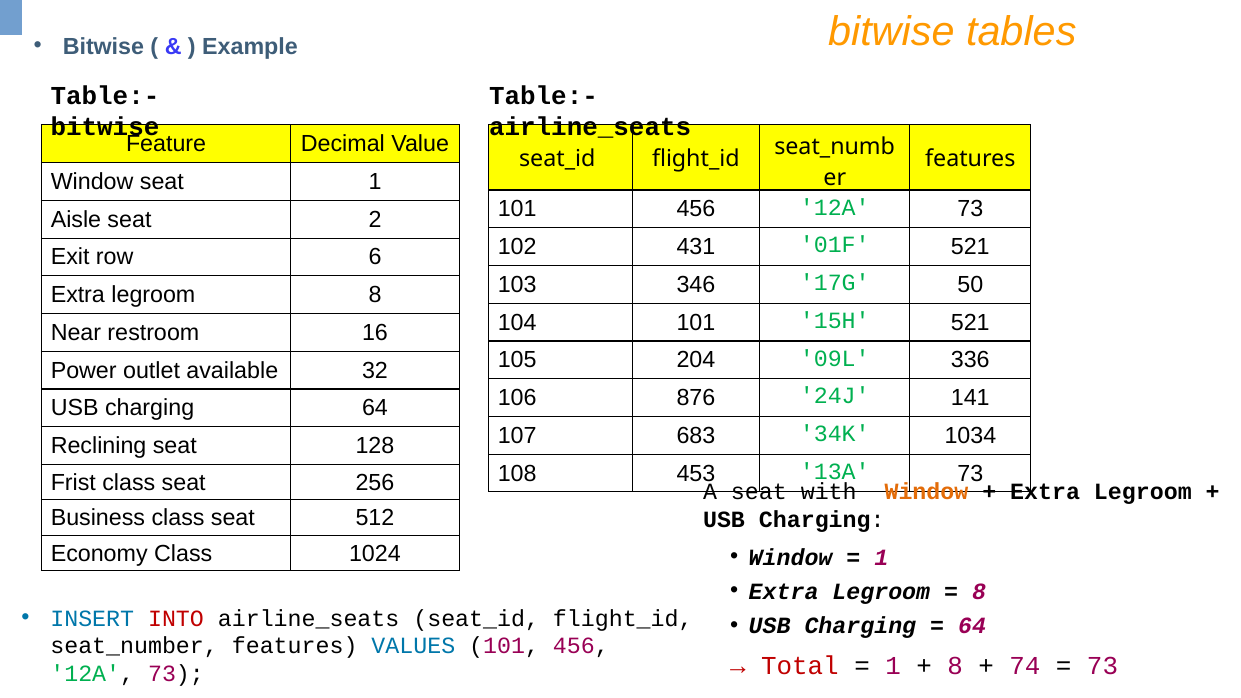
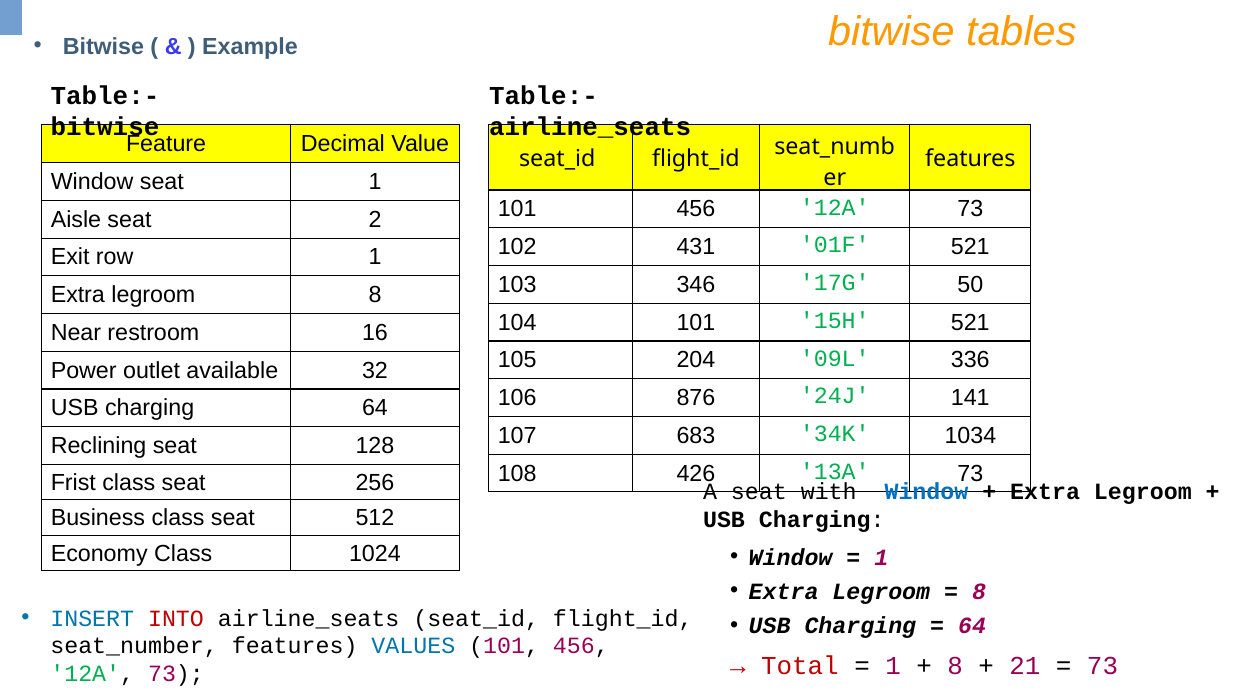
row 6: 6 -> 1
453: 453 -> 426
Window at (926, 492) colour: orange -> blue
74: 74 -> 21
